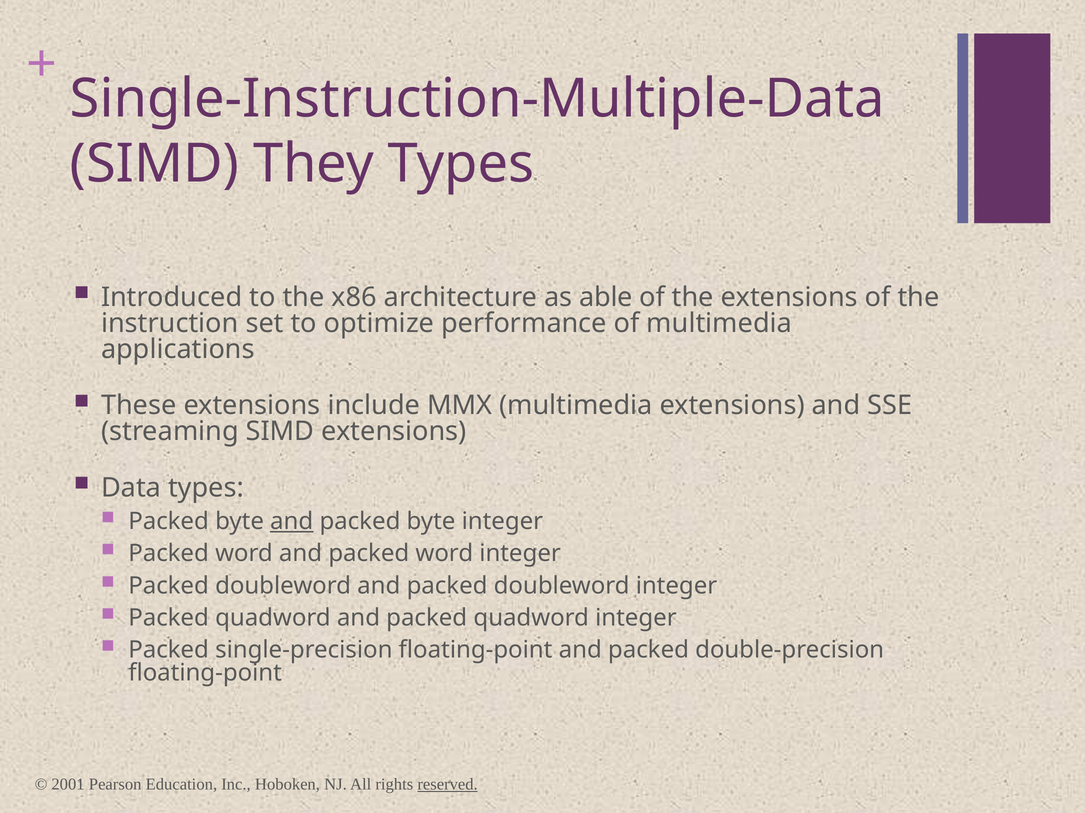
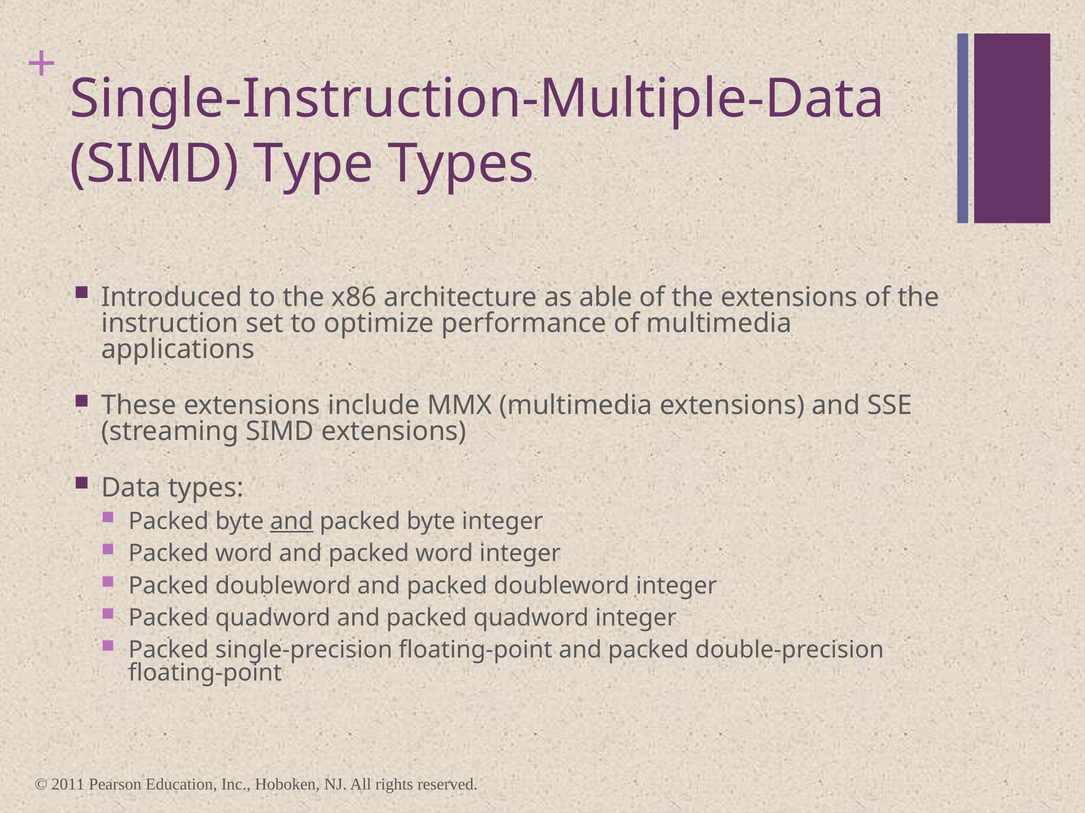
They: They -> Type
2001: 2001 -> 2011
reserved underline: present -> none
